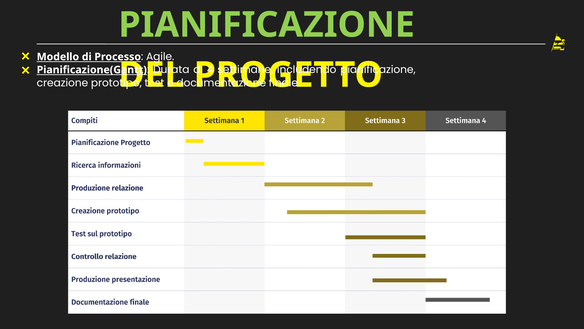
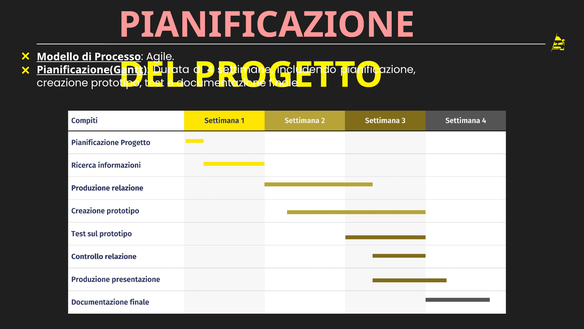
PIANIFICAZIONE at (267, 25) colour: light green -> pink
